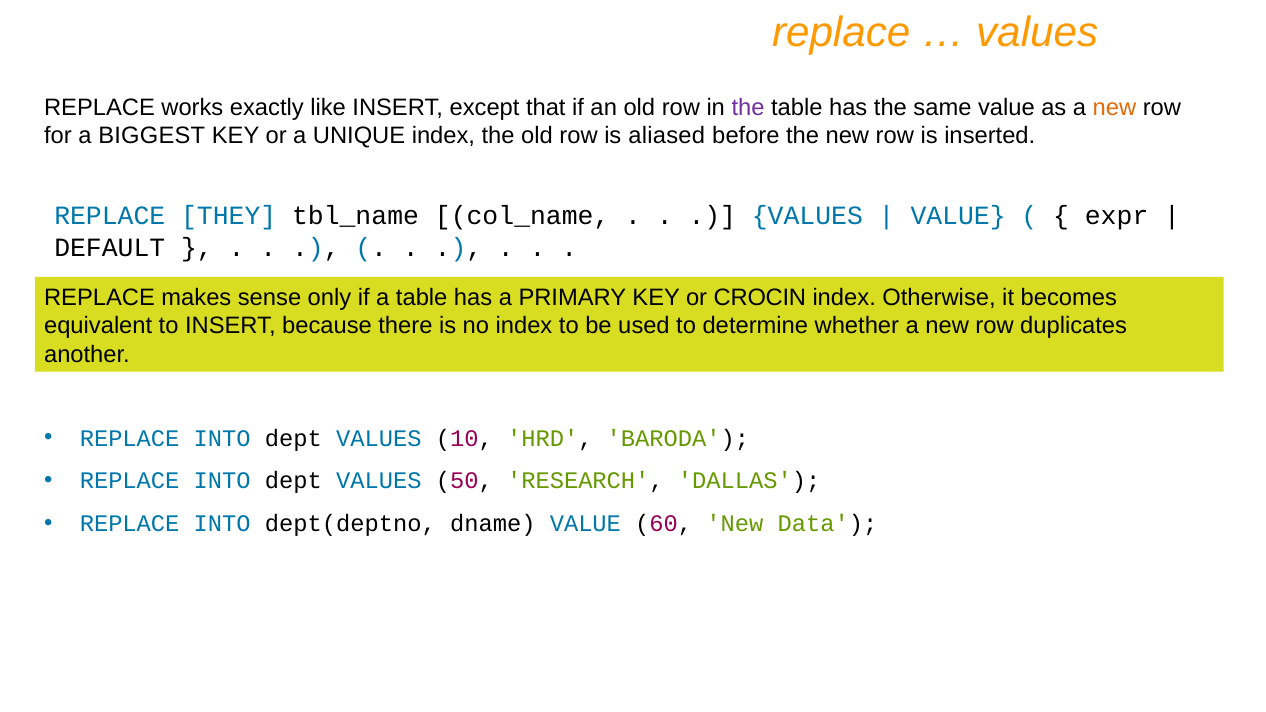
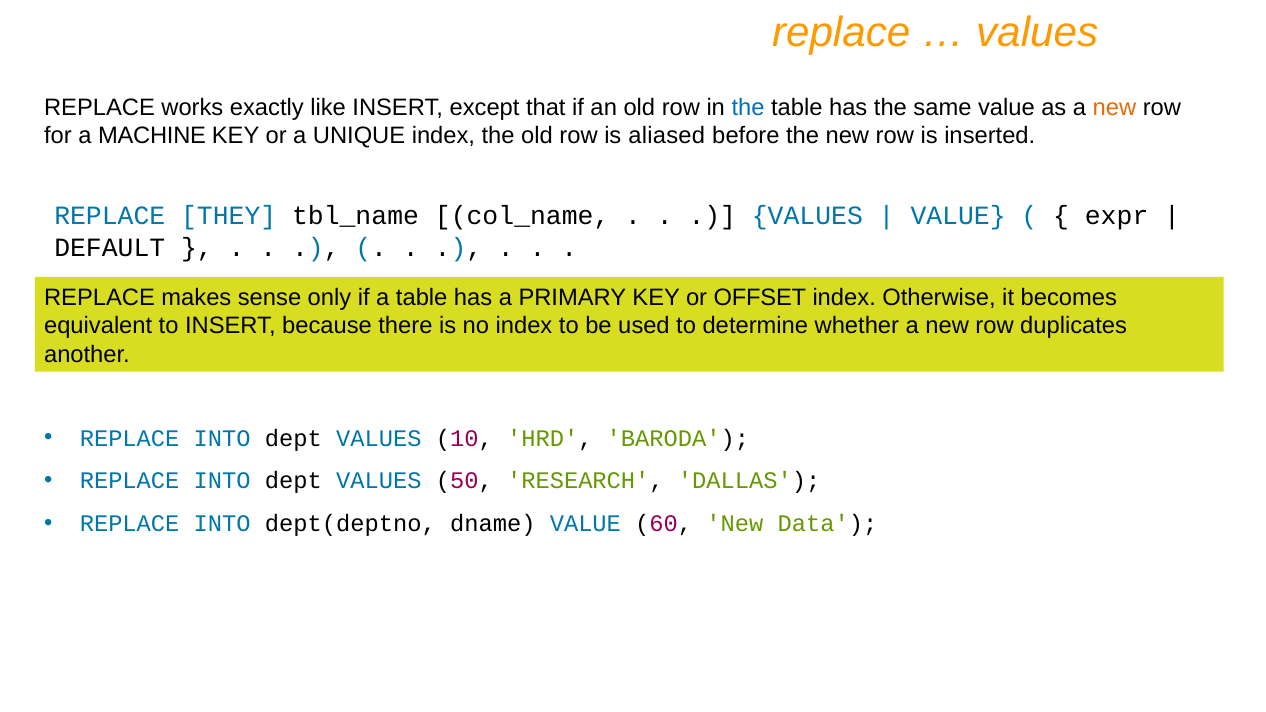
the at (748, 108) colour: purple -> blue
BIGGEST: BIGGEST -> MACHINE
CROCIN: CROCIN -> OFFSET
